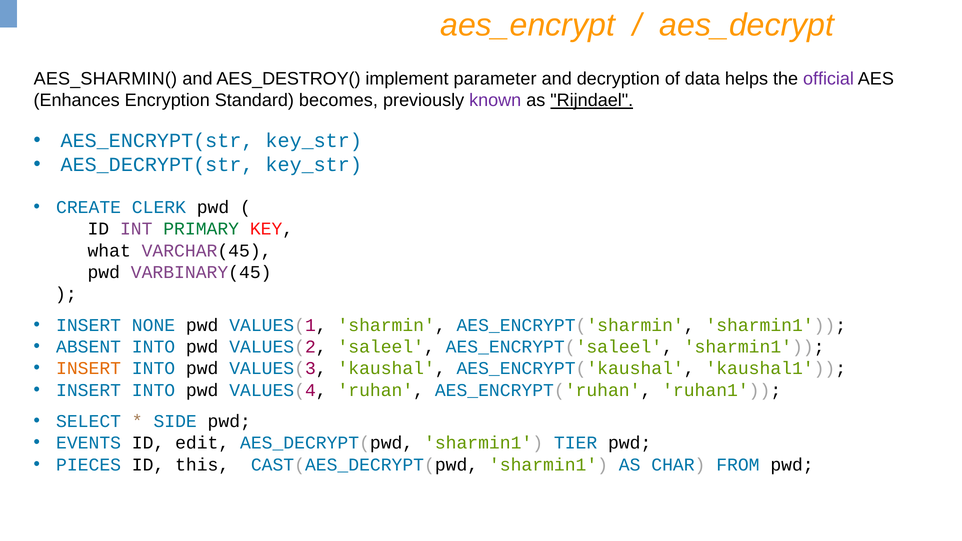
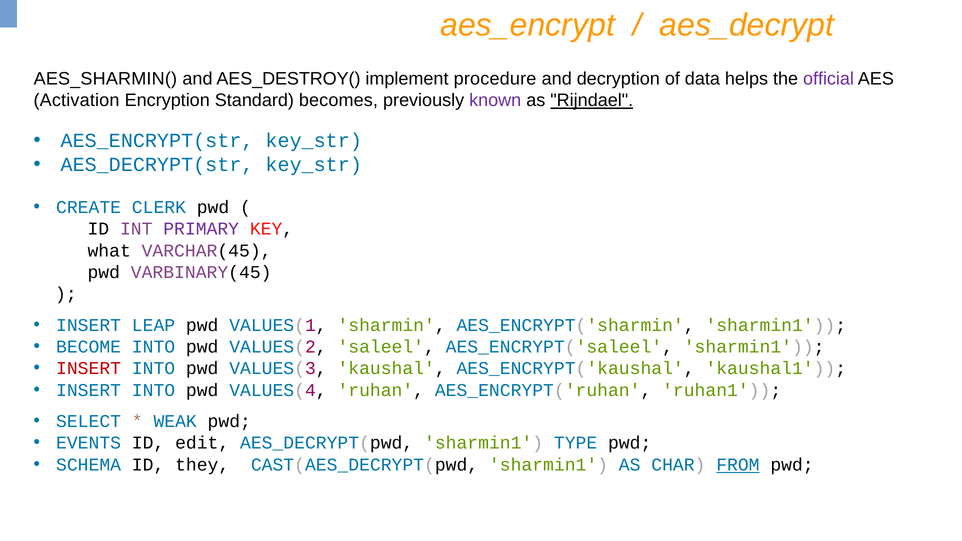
parameter: parameter -> procedure
Enhances: Enhances -> Activation
PRIMARY colour: green -> purple
NONE: NONE -> LEAP
ABSENT: ABSENT -> BECOME
INSERT at (89, 369) colour: orange -> red
SIDE: SIDE -> WEAK
TIER: TIER -> TYPE
PIECES: PIECES -> SCHEMA
this: this -> they
FROM underline: none -> present
